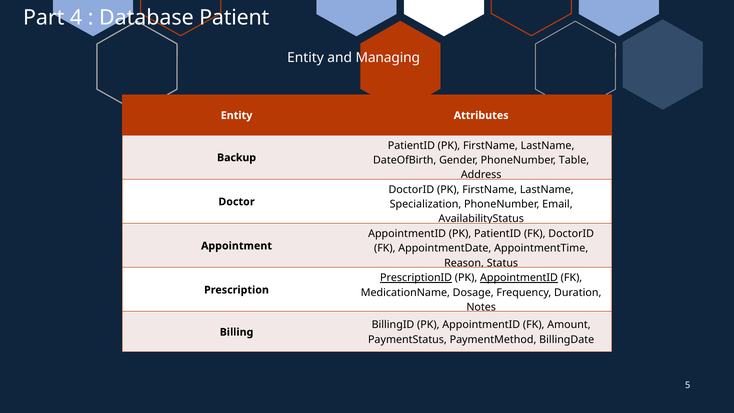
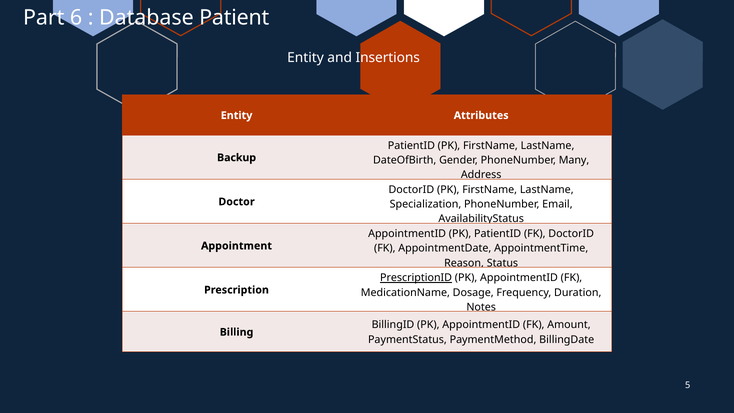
4: 4 -> 6
Managing: Managing -> Insertions
Table: Table -> Many
AppointmentID at (519, 278) underline: present -> none
